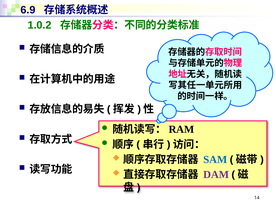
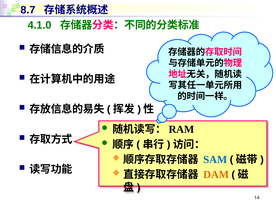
6.9: 6.9 -> 8.7
1.0.2: 1.0.2 -> 4.1.0
DAM colour: purple -> orange
